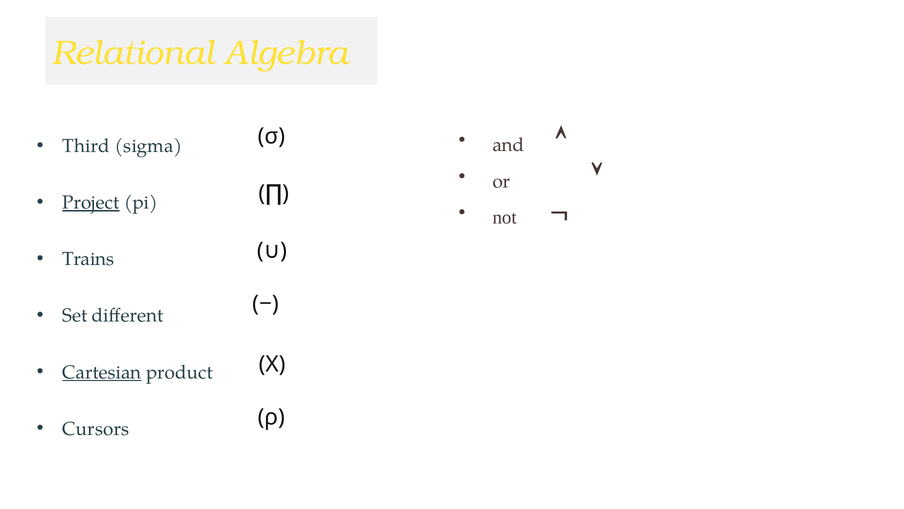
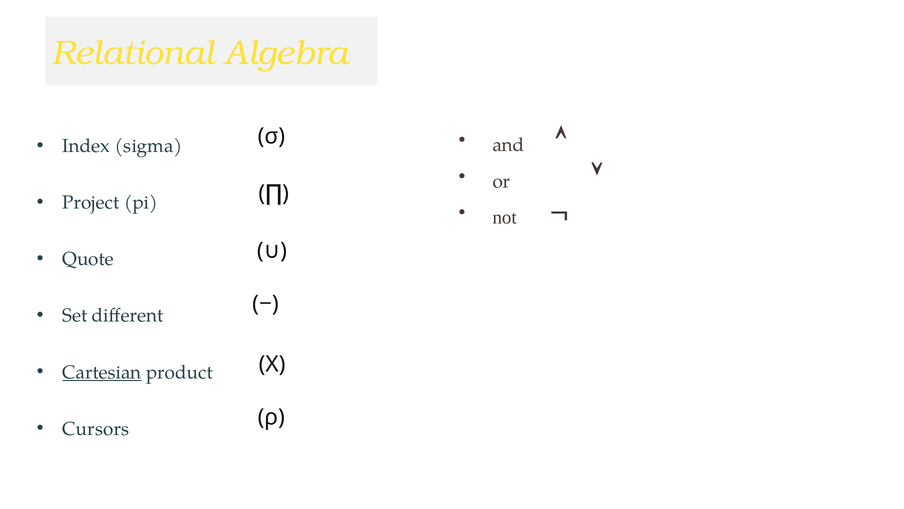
Third: Third -> Index
Project underline: present -> none
Trains: Trains -> Quote
